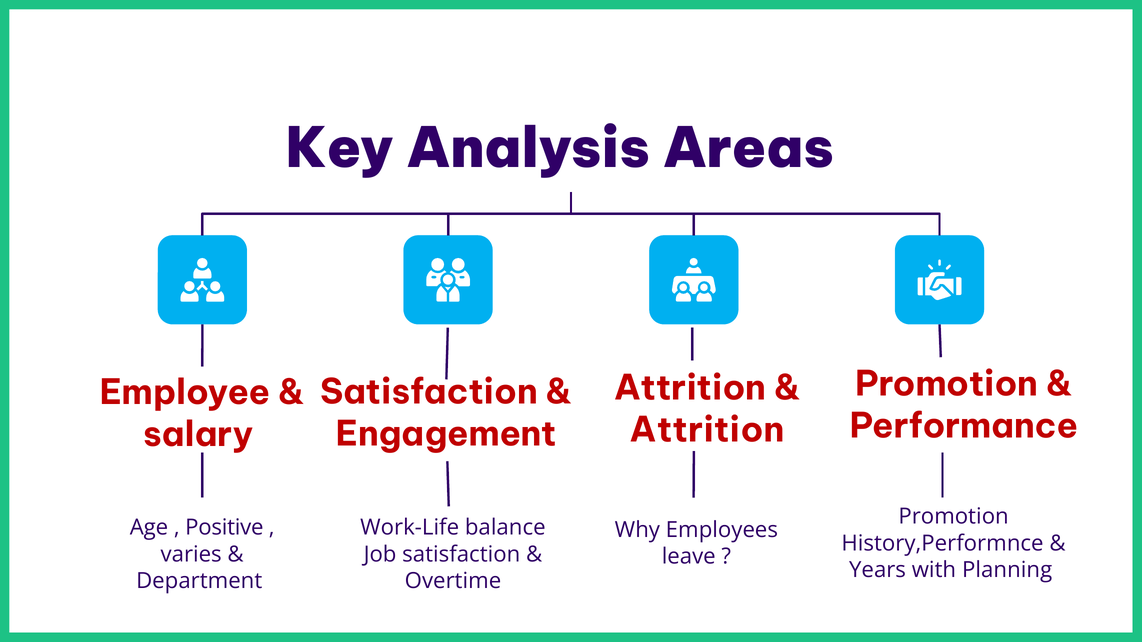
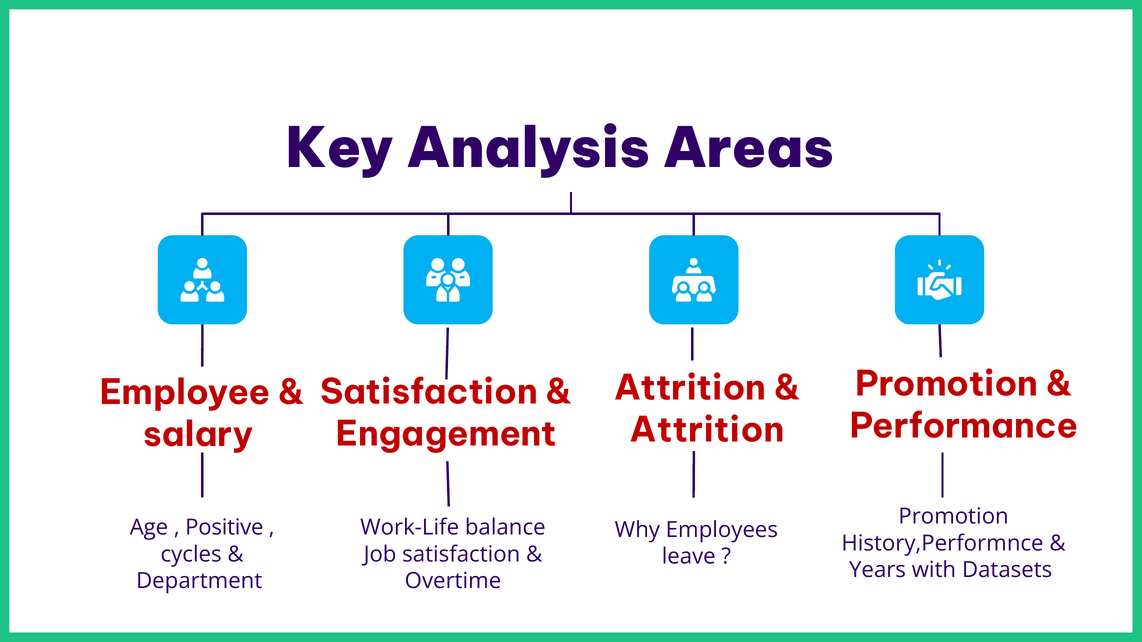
varies: varies -> cycles
Planning: Planning -> Datasets
